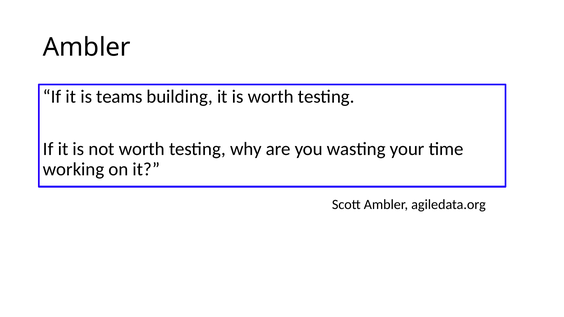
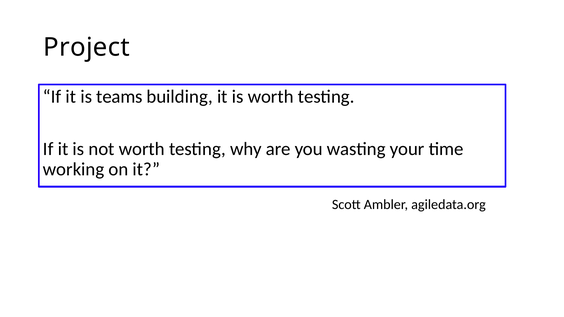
Ambler at (87, 47): Ambler -> Project
